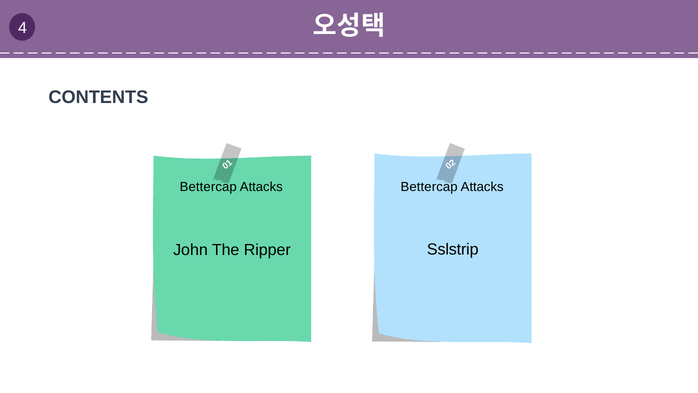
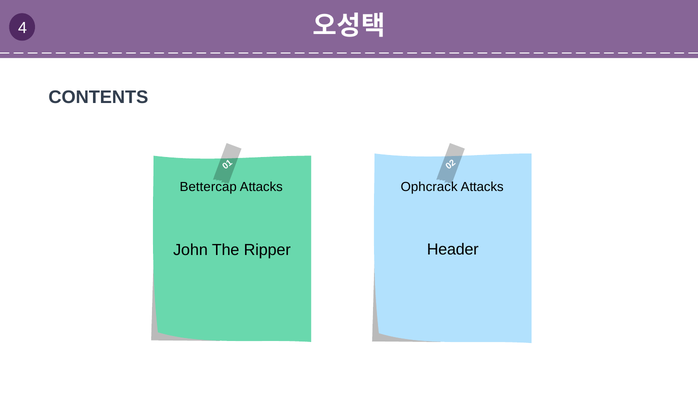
Bettercap at (429, 187): Bettercap -> Ophcrack
Sslstrip: Sslstrip -> Header
